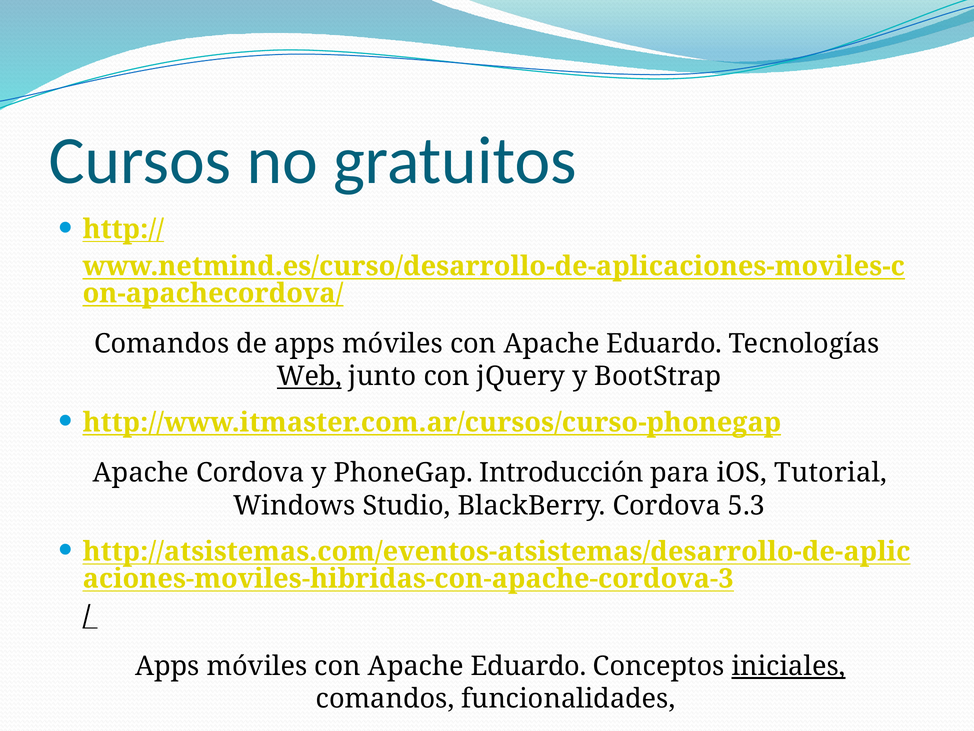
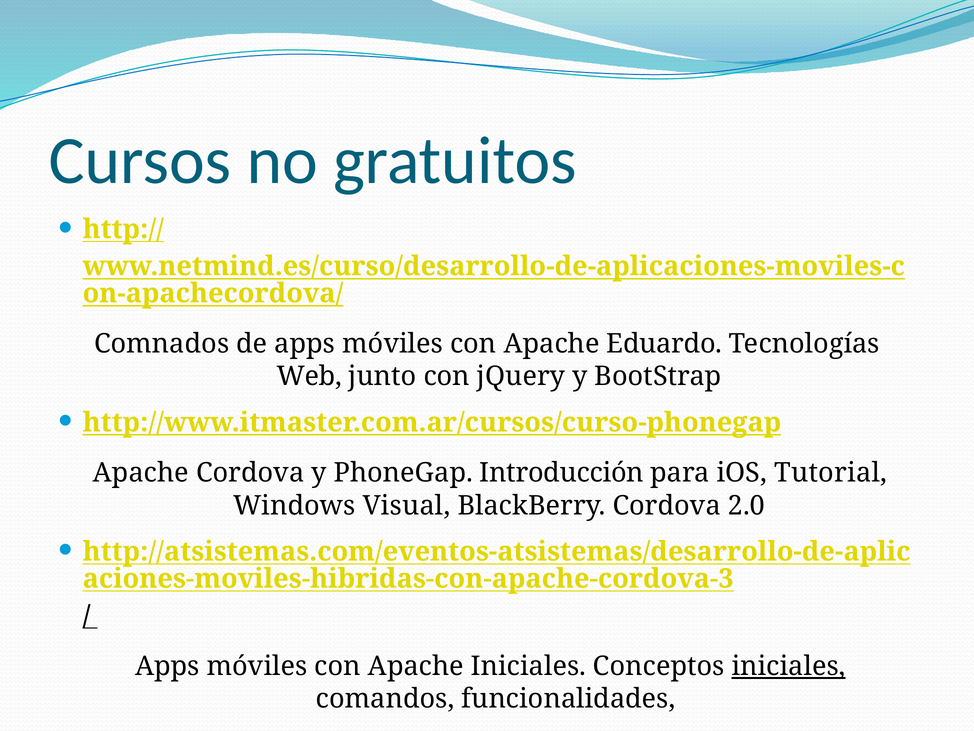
Comandos at (162, 344): Comandos -> Comnados
Web underline: present -> none
Studio: Studio -> Visual
5.3: 5.3 -> 2.0
Eduardo at (529, 666): Eduardo -> Iniciales
